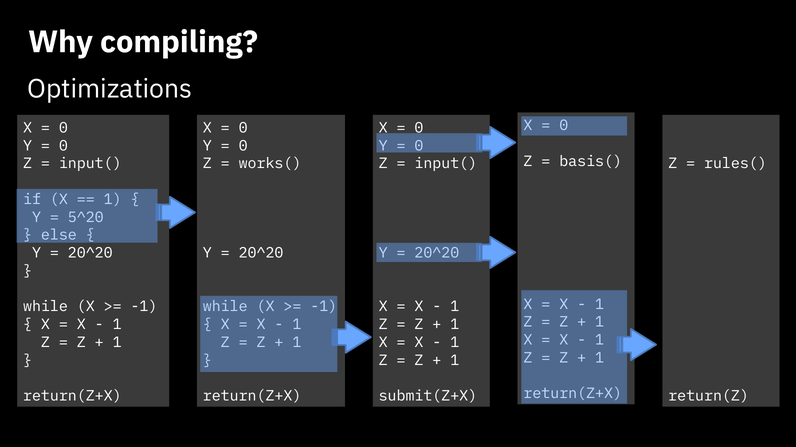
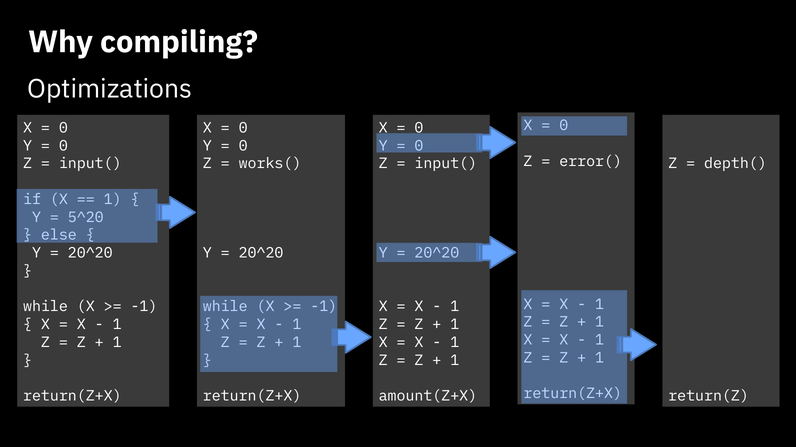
basis(: basis( -> error(
rules(: rules( -> depth(
submit(Z+X: submit(Z+X -> amount(Z+X
